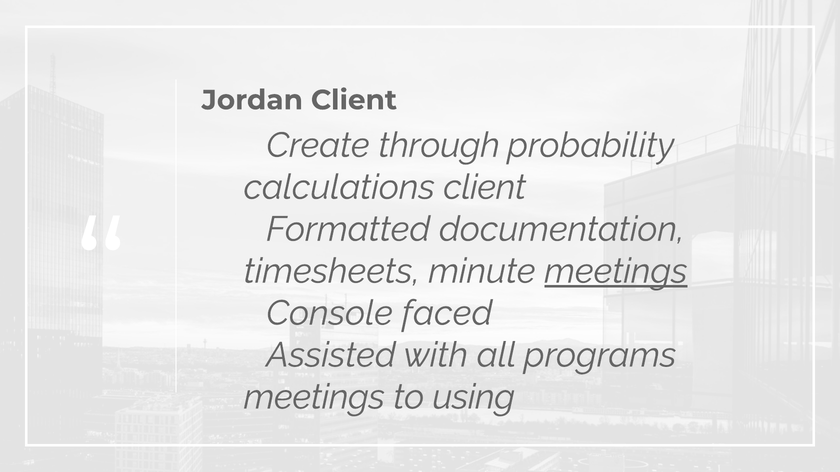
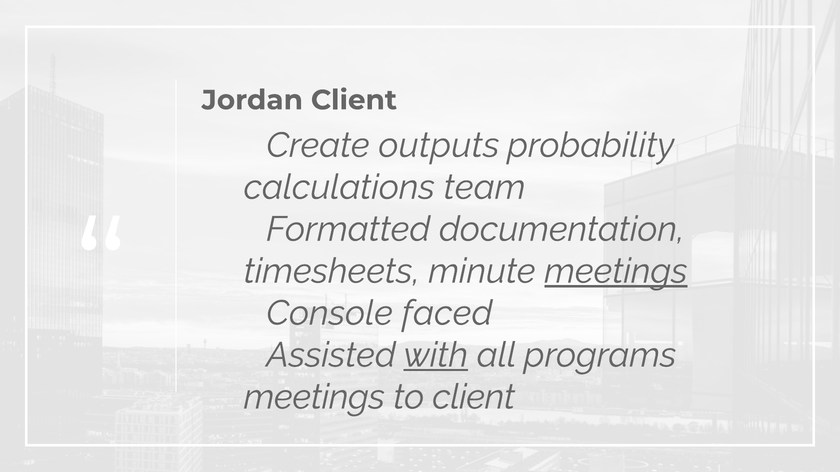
through: through -> outputs
calculations client: client -> team
with underline: none -> present
to using: using -> client
